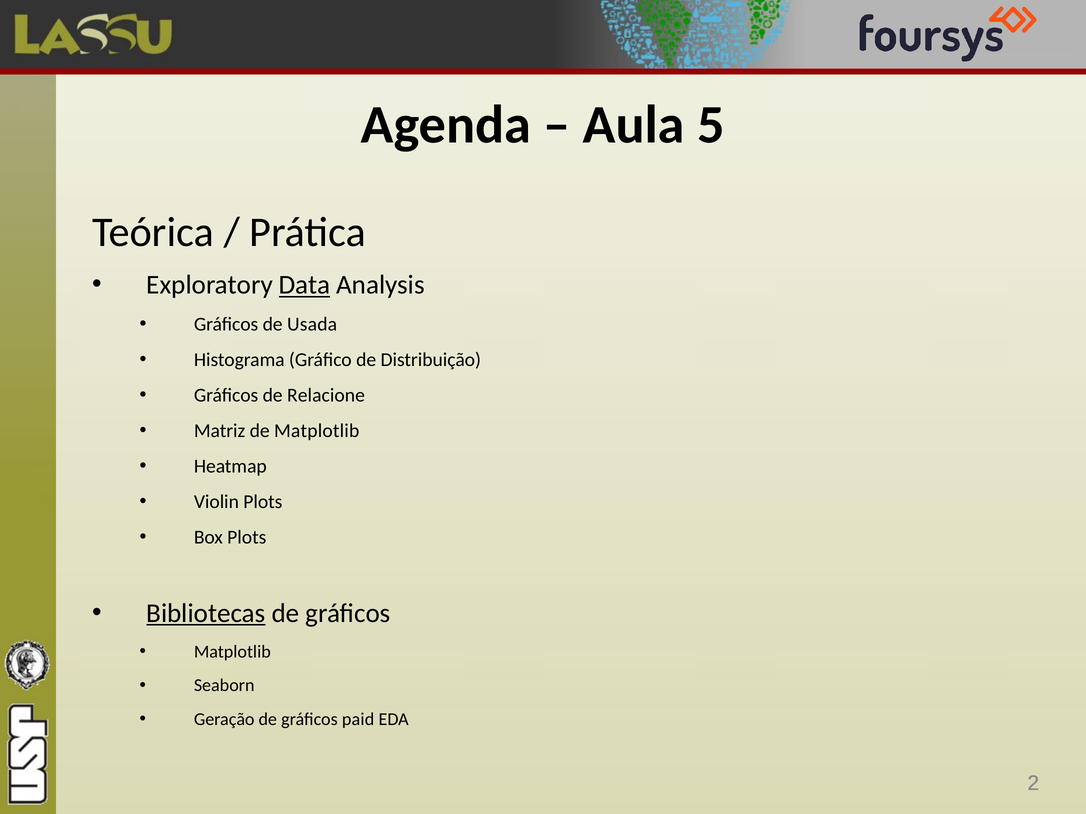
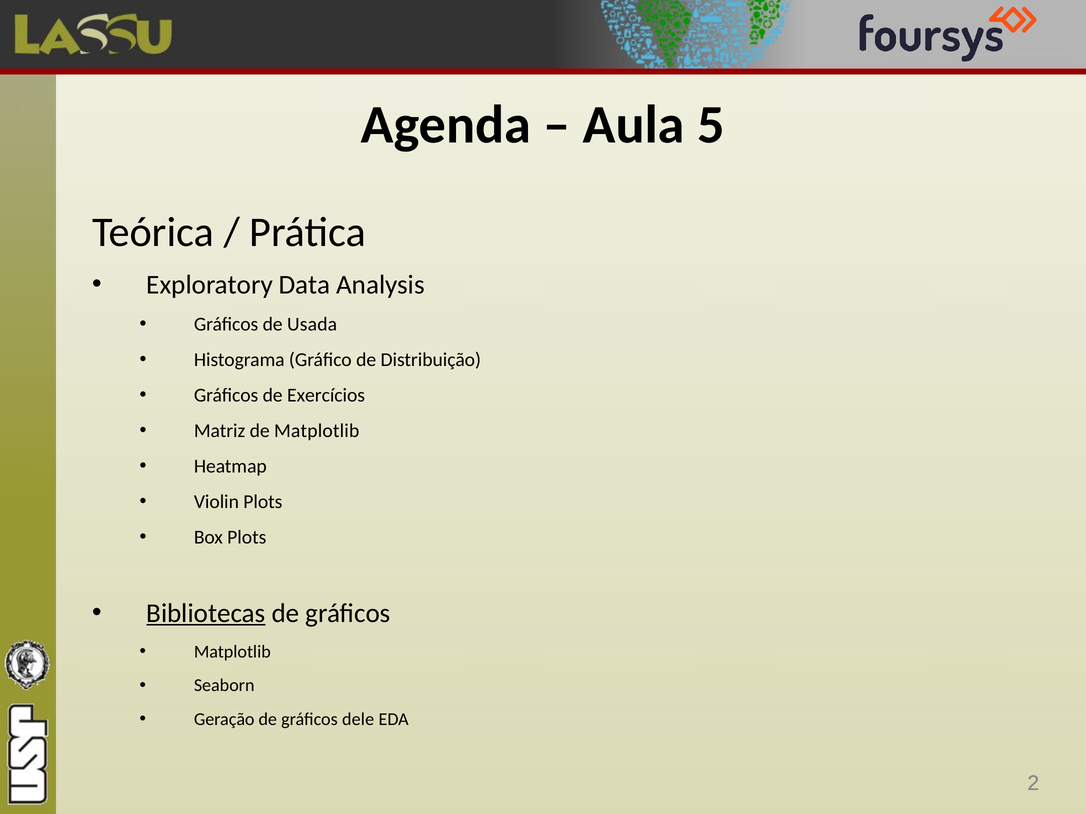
Data underline: present -> none
Relacione: Relacione -> Exercícios
paid: paid -> dele
